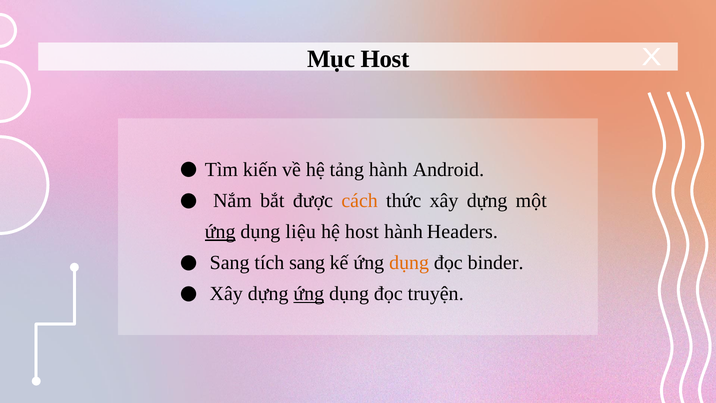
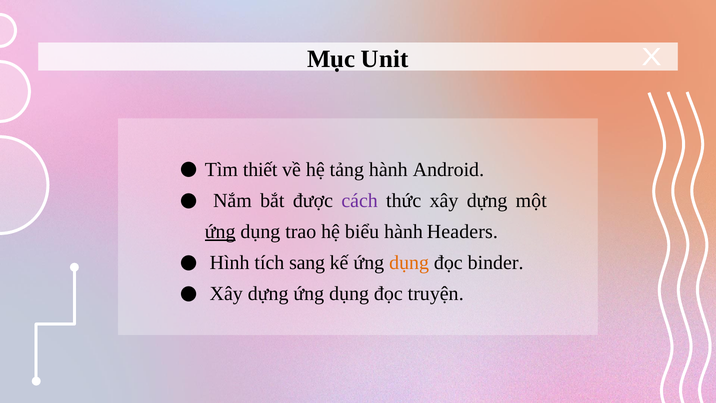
Mục Host: Host -> Unit
kiến: kiến -> thiết
cách colour: orange -> purple
liệu: liệu -> trao
hệ host: host -> biểu
Sang at (230, 263): Sang -> Hình
ứng at (309, 294) underline: present -> none
